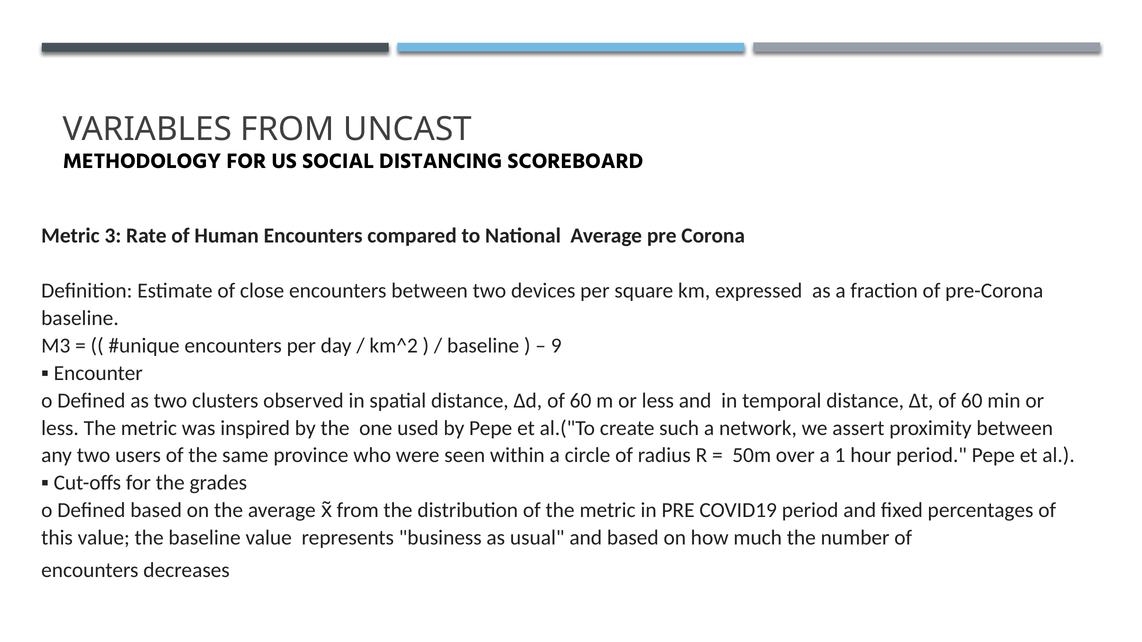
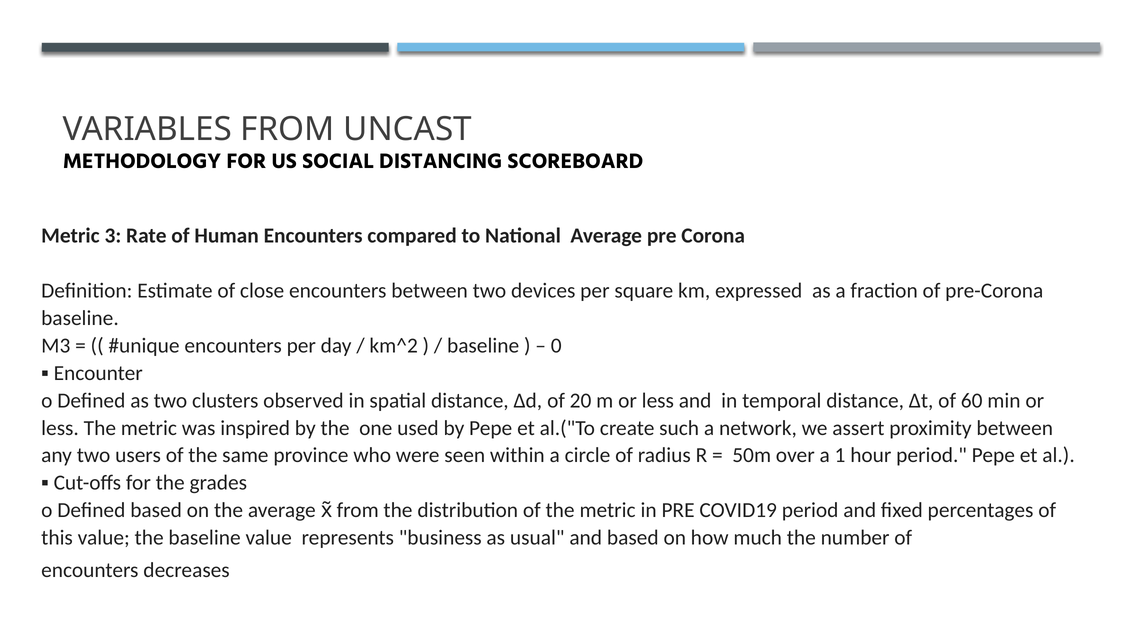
9: 9 -> 0
∆d of 60: 60 -> 20
